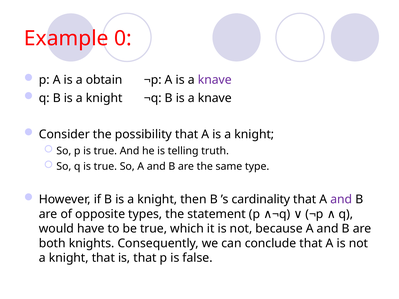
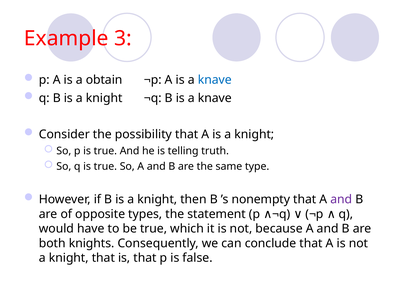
0: 0 -> 3
knave at (215, 80) colour: purple -> blue
cardinality: cardinality -> nonempty
